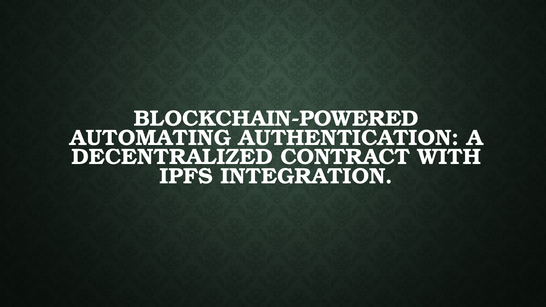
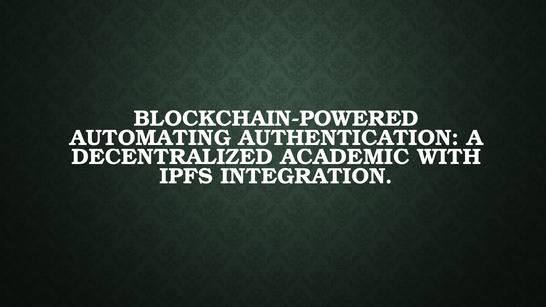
CONTRACT: CONTRACT -> ACADEMIC
